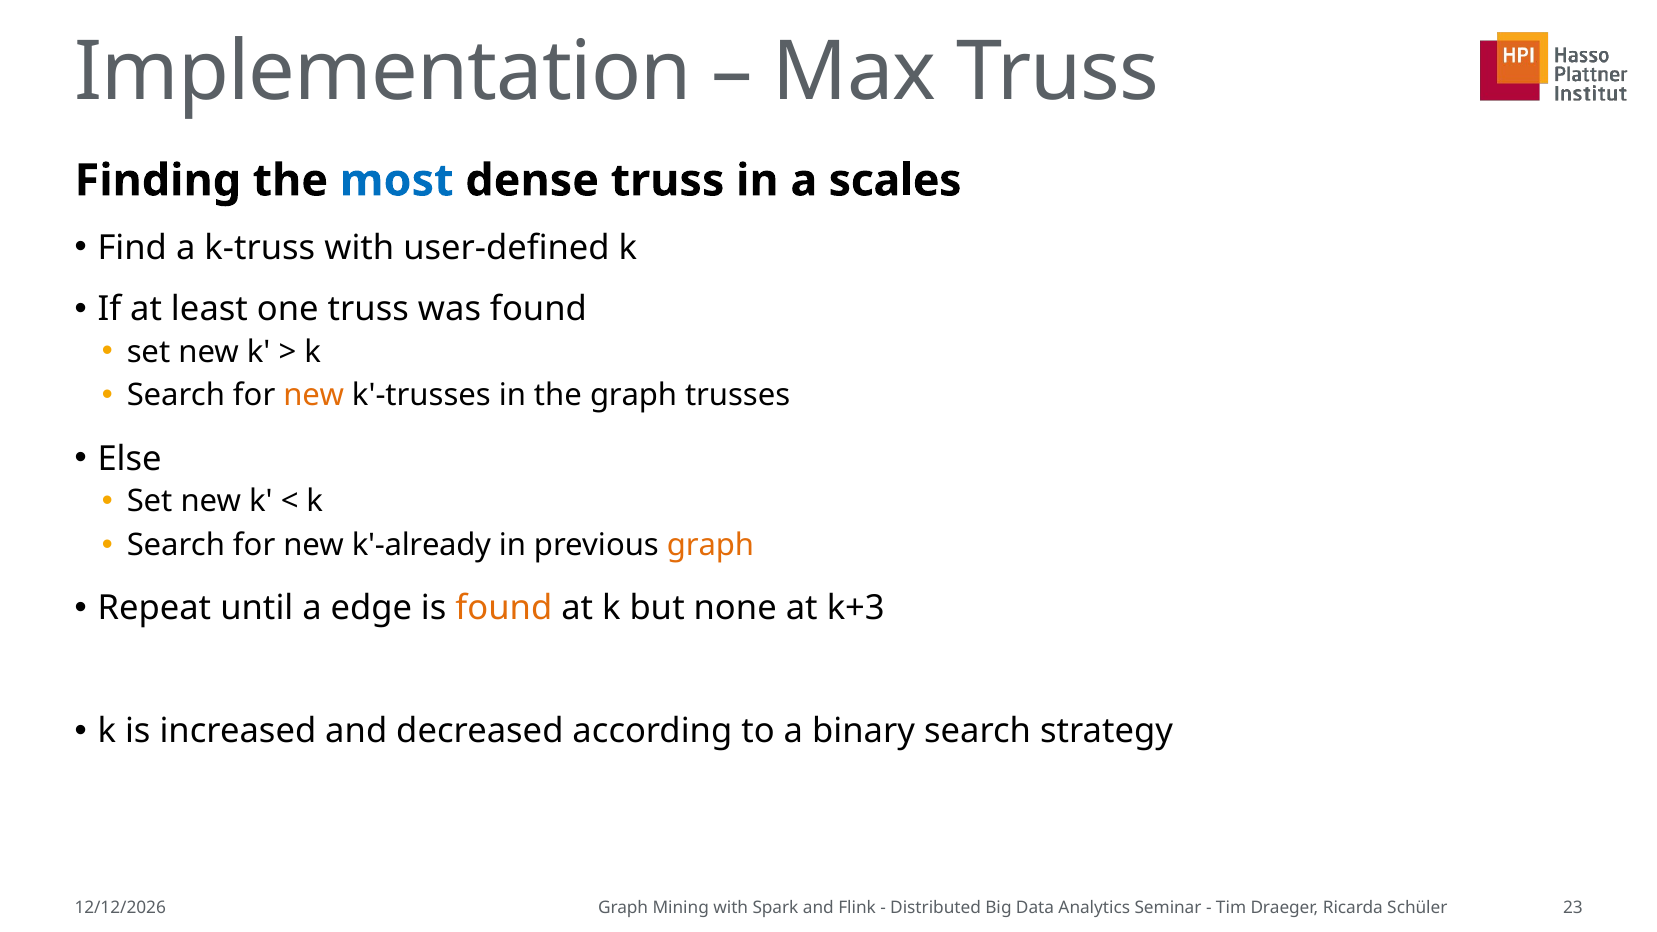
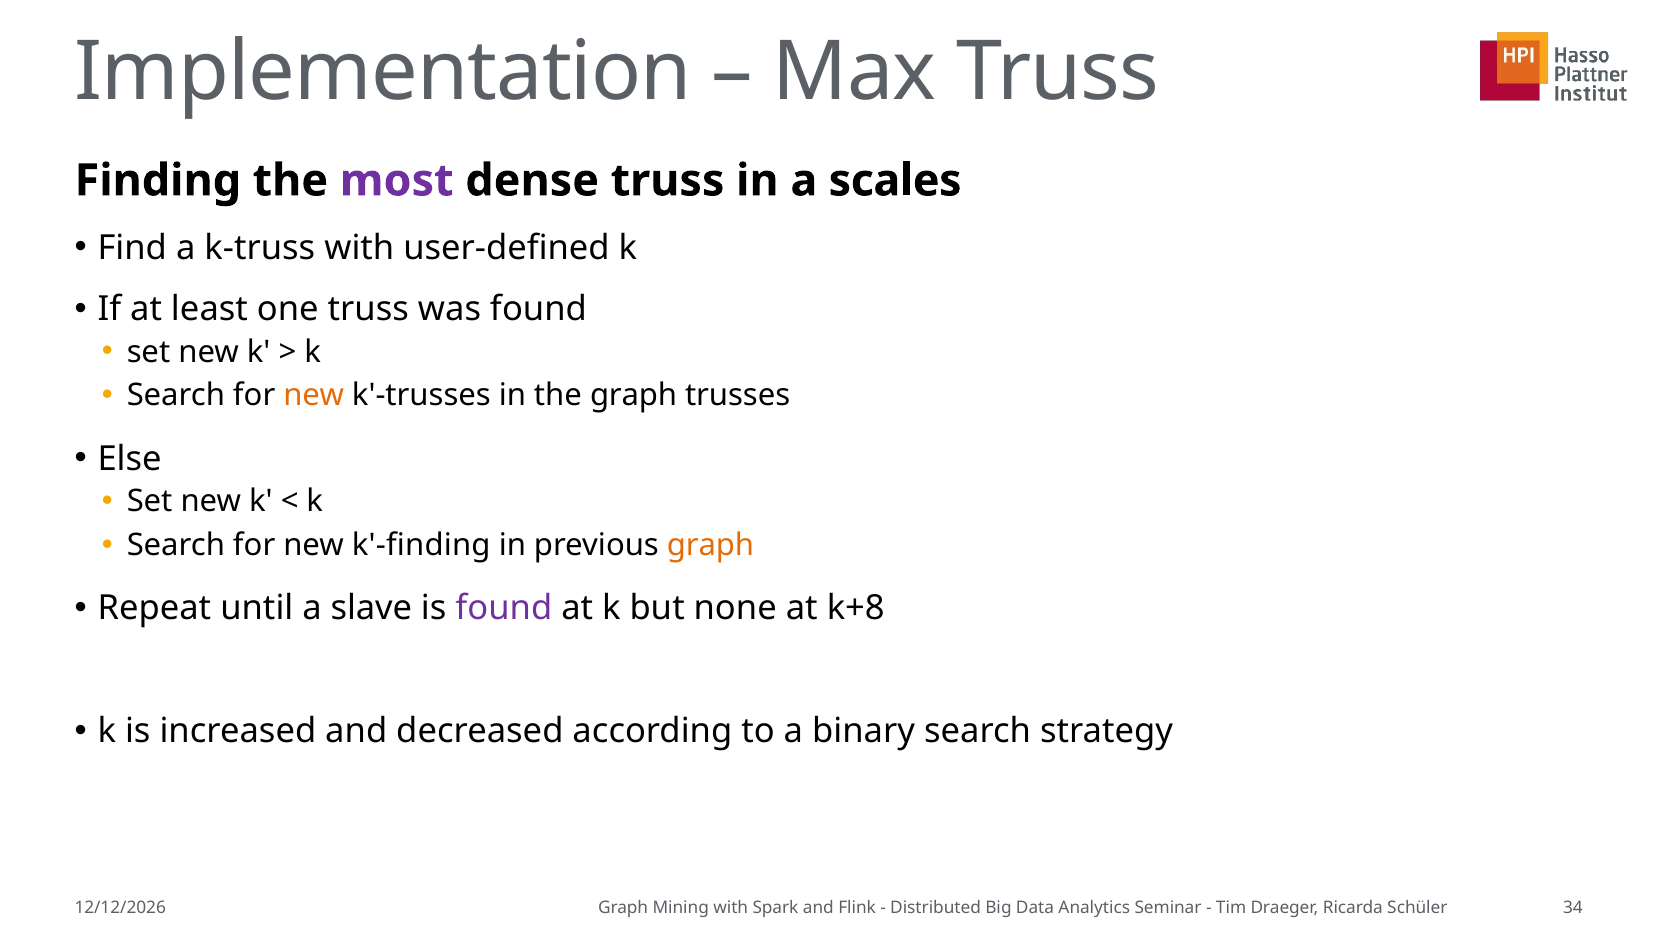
most colour: blue -> purple
k'-already: k'-already -> k'-finding
edge: edge -> slave
found at (504, 608) colour: orange -> purple
k+3: k+3 -> k+8
23: 23 -> 34
